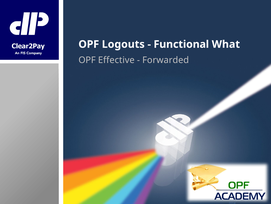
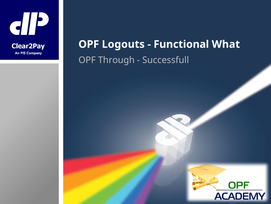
Effective: Effective -> Through
Forwarded: Forwarded -> Successfull
